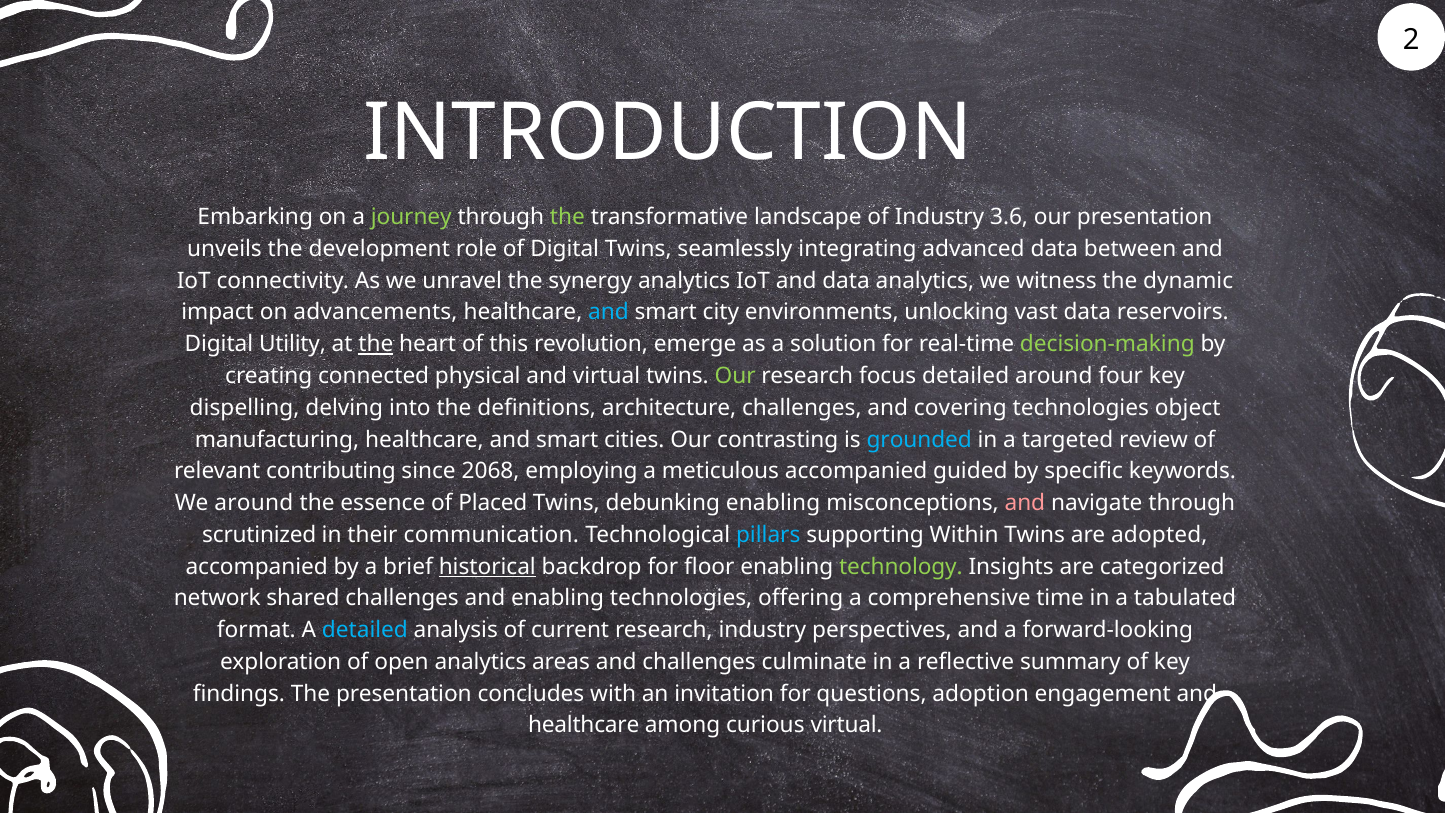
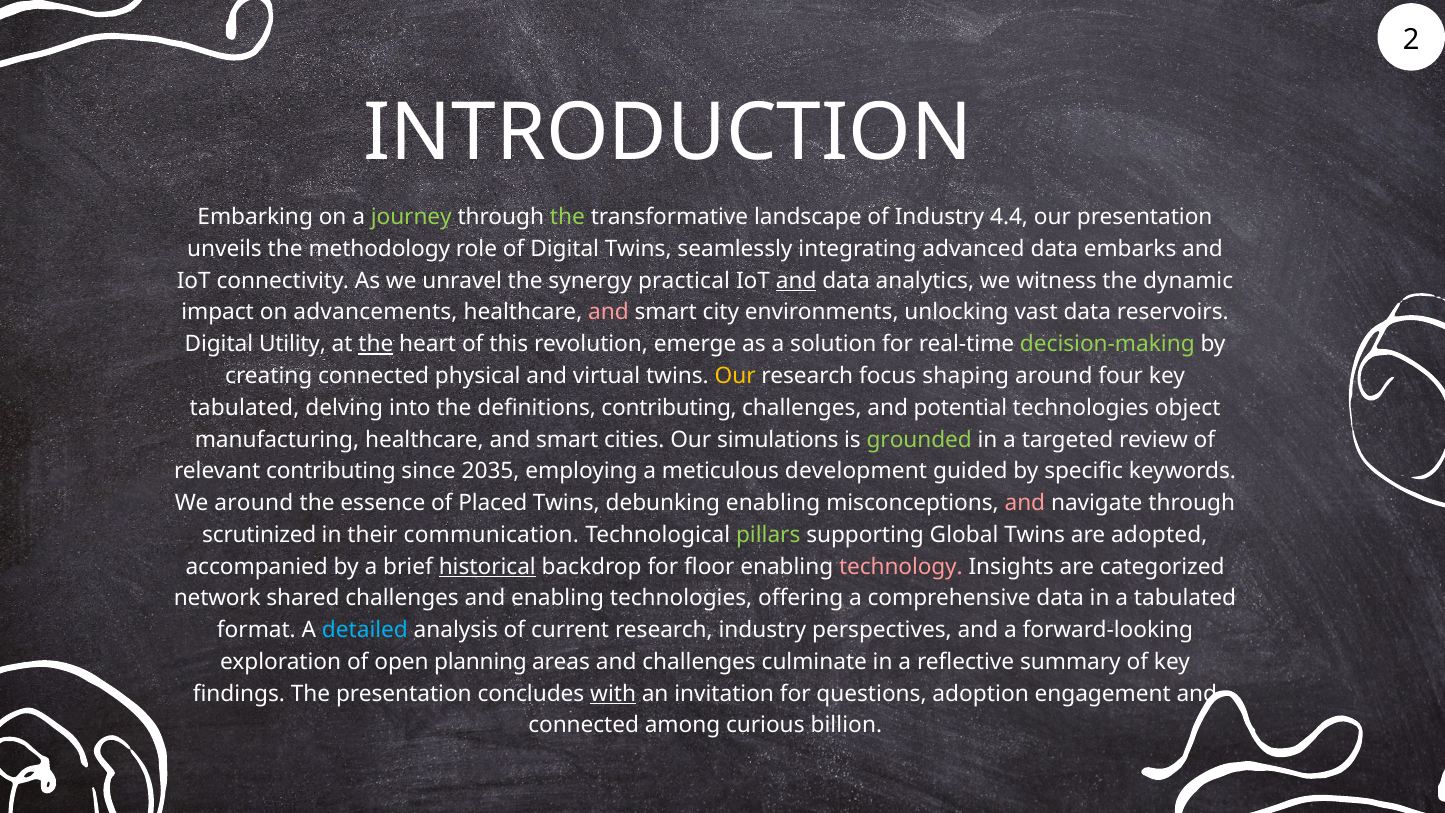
3.6: 3.6 -> 4.4
development: development -> methodology
between: between -> embarks
synergy analytics: analytics -> practical
and at (796, 281) underline: none -> present
and at (608, 312) colour: light blue -> pink
Our at (735, 376) colour: light green -> yellow
focus detailed: detailed -> shaping
dispelling at (245, 408): dispelling -> tabulated
definitions architecture: architecture -> contributing
covering: covering -> potential
contrasting: contrasting -> simulations
grounded colour: light blue -> light green
2068: 2068 -> 2035
meticulous accompanied: accompanied -> development
pillars colour: light blue -> light green
Within: Within -> Global
technology colour: light green -> pink
comprehensive time: time -> data
open analytics: analytics -> planning
with underline: none -> present
healthcare at (584, 725): healthcare -> connected
curious virtual: virtual -> billion
